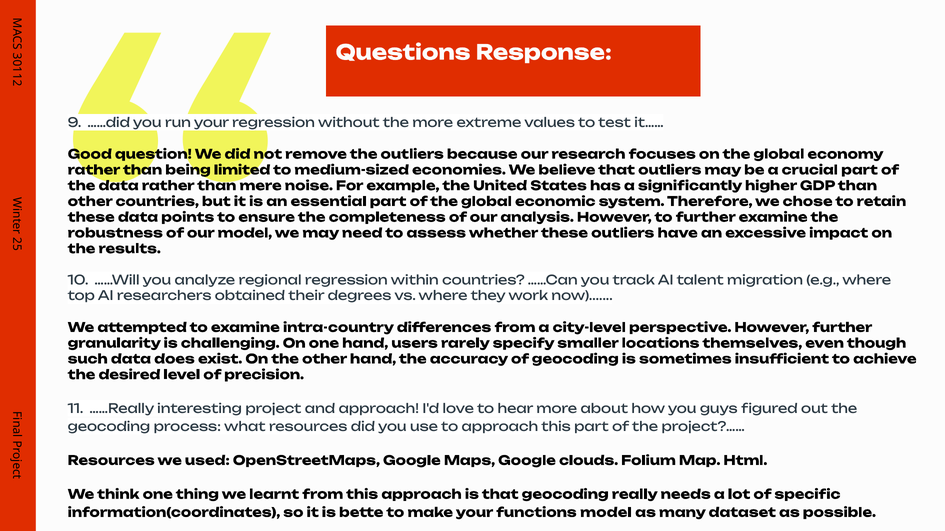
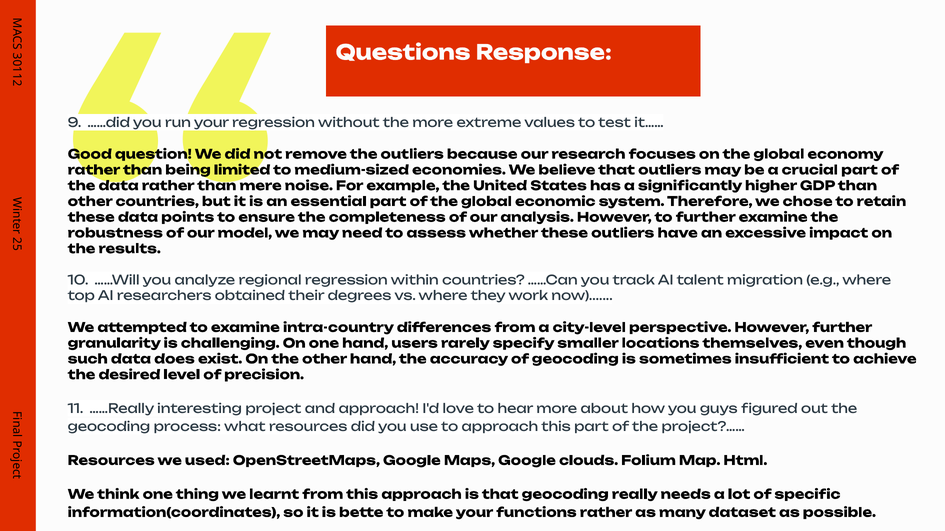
functions model: model -> rather
